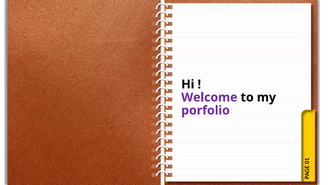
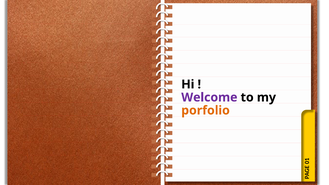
porfolio colour: purple -> orange
